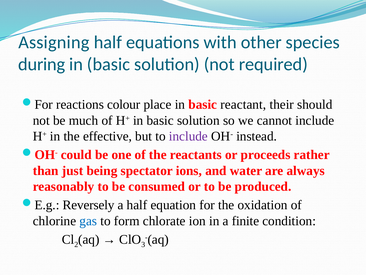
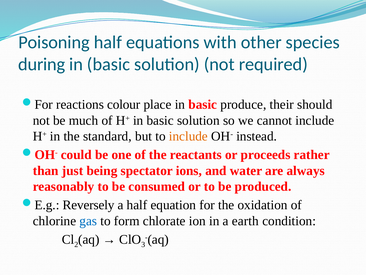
Assigning: Assigning -> Poisoning
reactant: reactant -> produce
effective: effective -> standard
include at (188, 136) colour: purple -> orange
finite: finite -> earth
